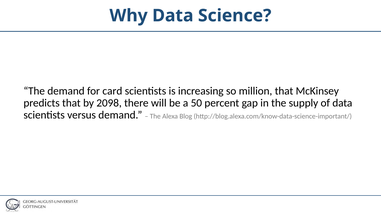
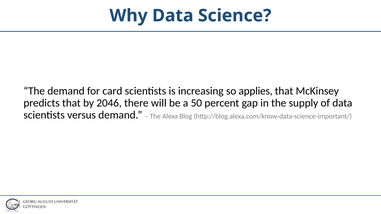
million: million -> applies
2098: 2098 -> 2046
